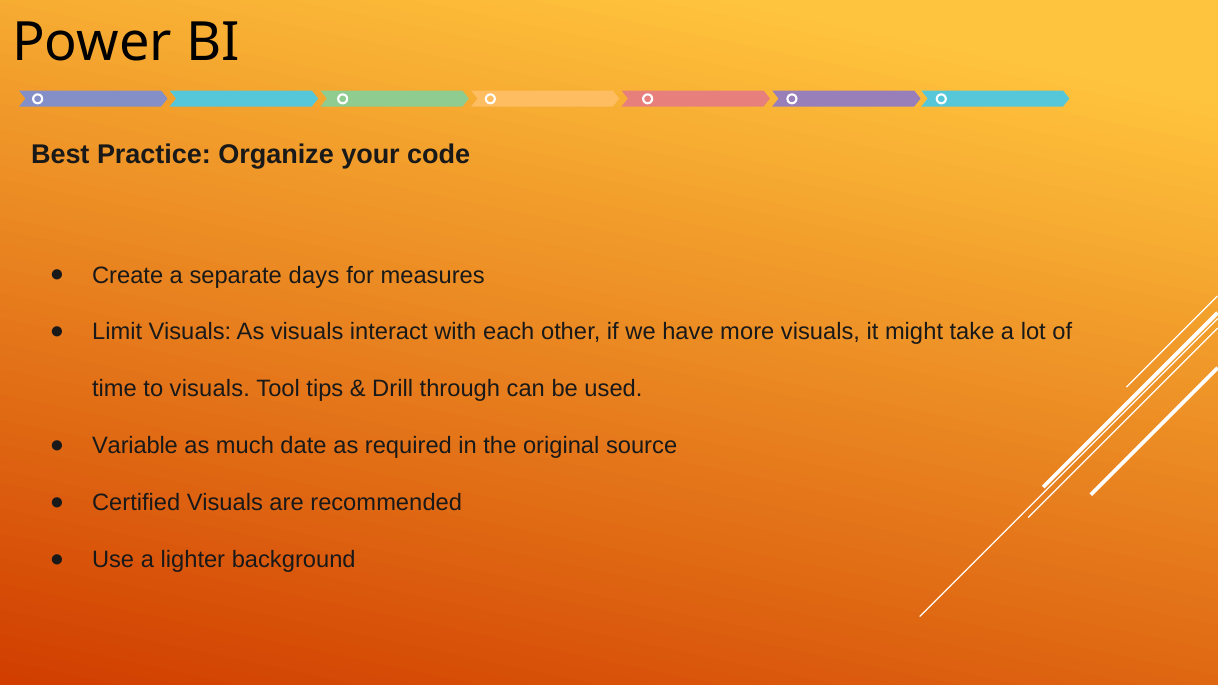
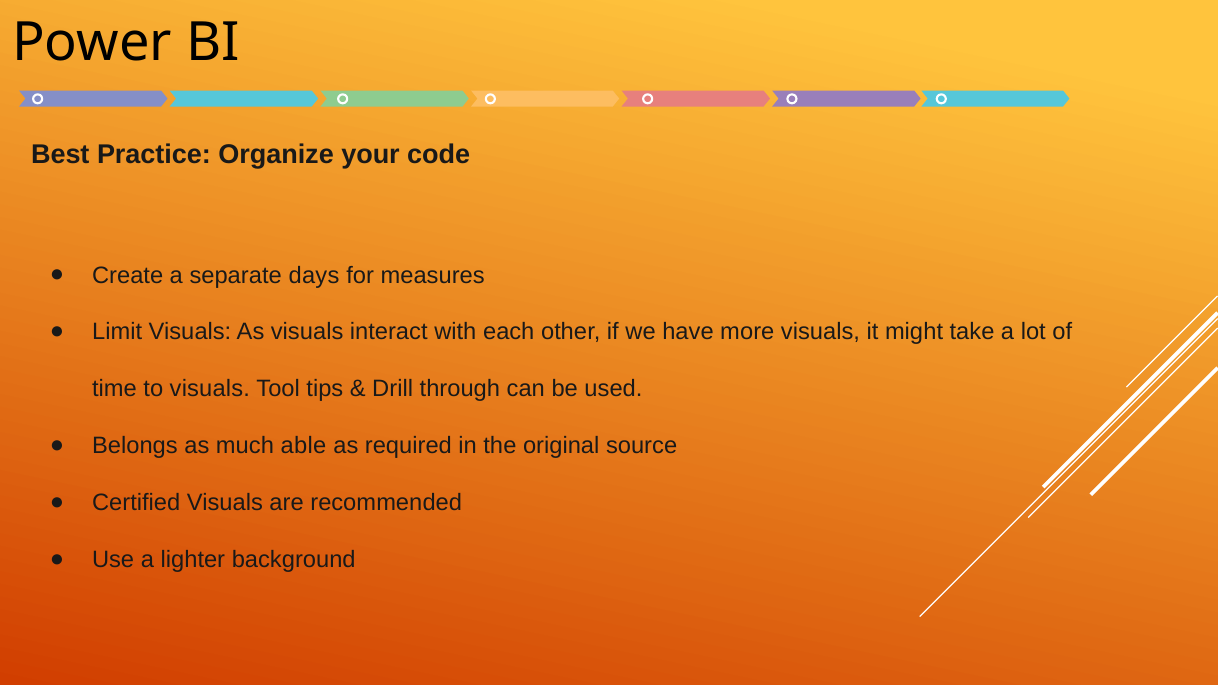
Variable: Variable -> Belongs
date: date -> able
